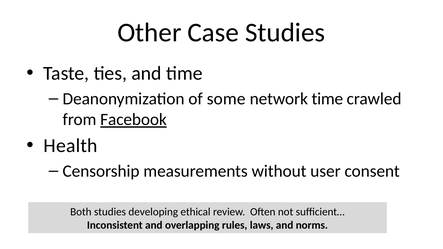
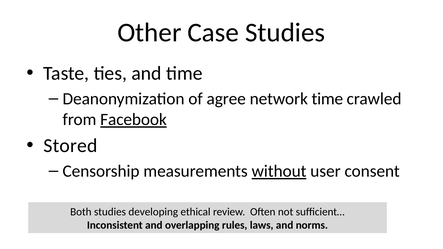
some: some -> agree
Health: Health -> Stored
without underline: none -> present
